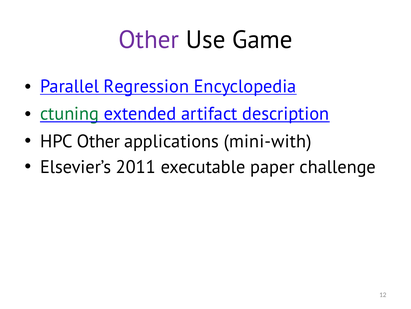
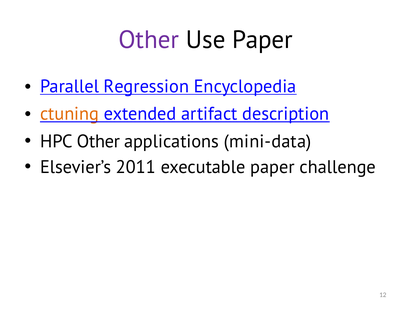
Use Game: Game -> Paper
ctuning colour: green -> orange
mini-with: mini-with -> mini-data
